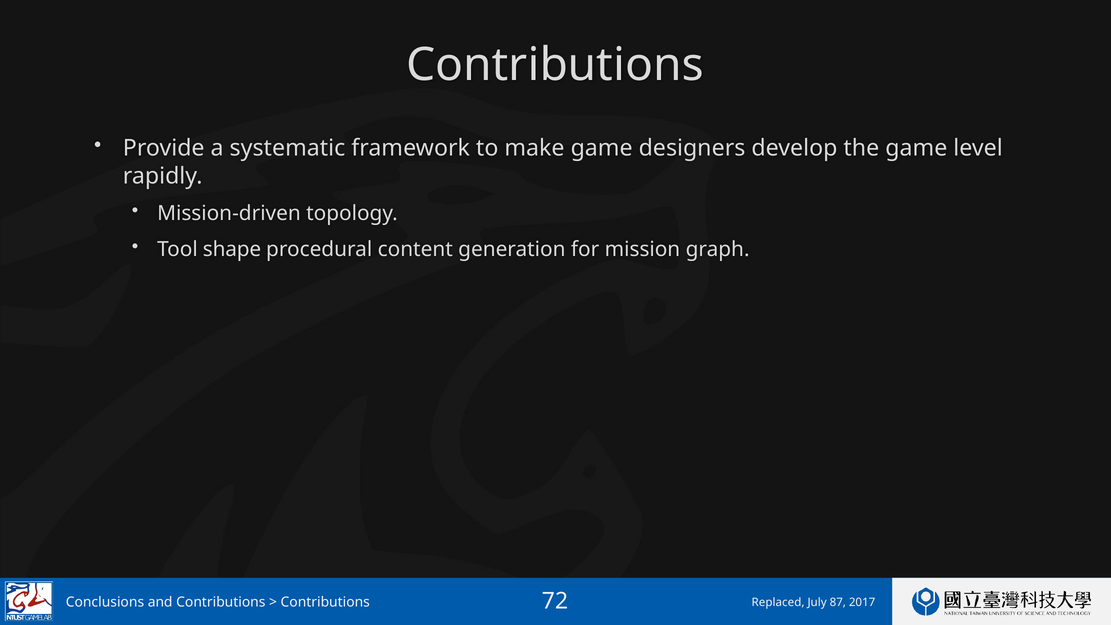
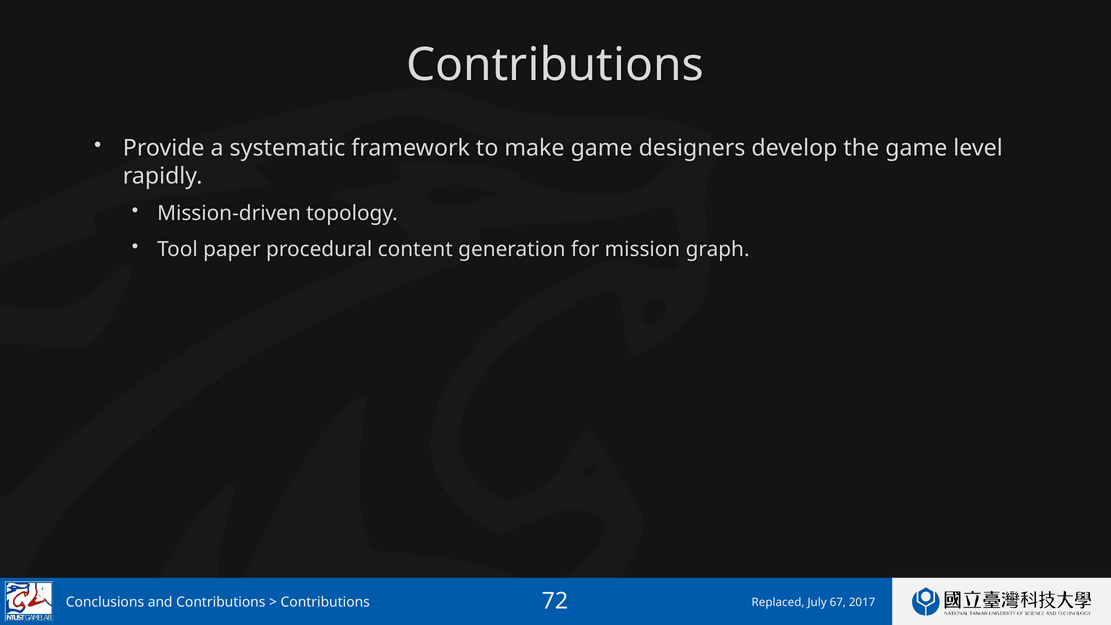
shape: shape -> paper
87: 87 -> 67
